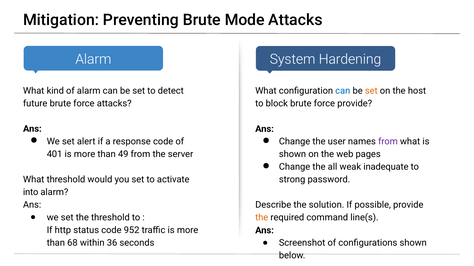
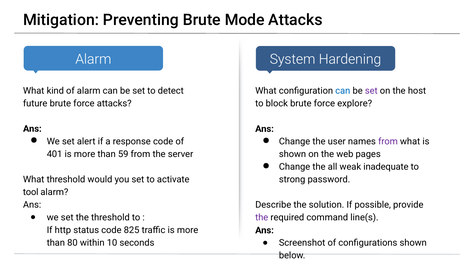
set at (371, 91) colour: orange -> purple
force provide: provide -> explore
49: 49 -> 59
into: into -> tool
the at (262, 218) colour: orange -> purple
952: 952 -> 825
68: 68 -> 80
36: 36 -> 10
